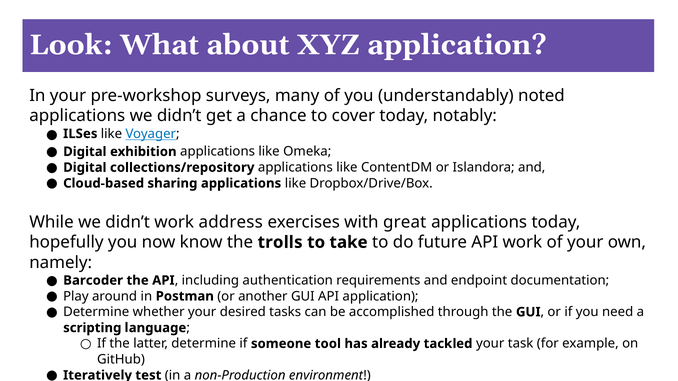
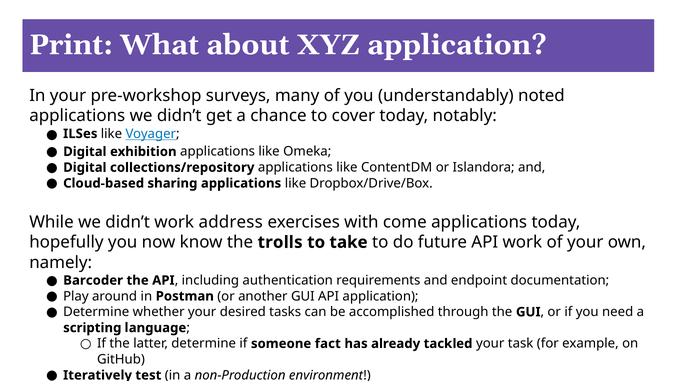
Look: Look -> Print
great: great -> come
tool: tool -> fact
